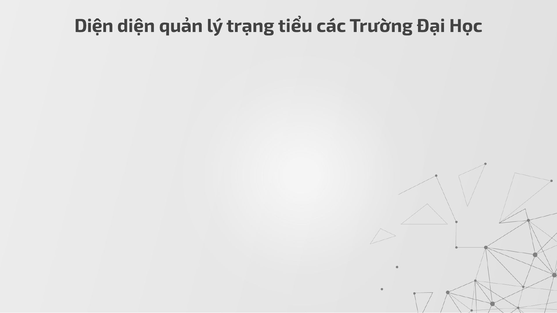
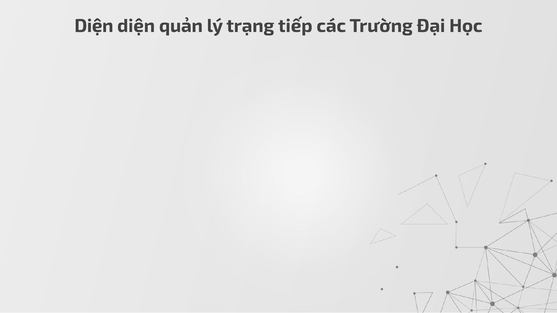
tiểu: tiểu -> tiếp
